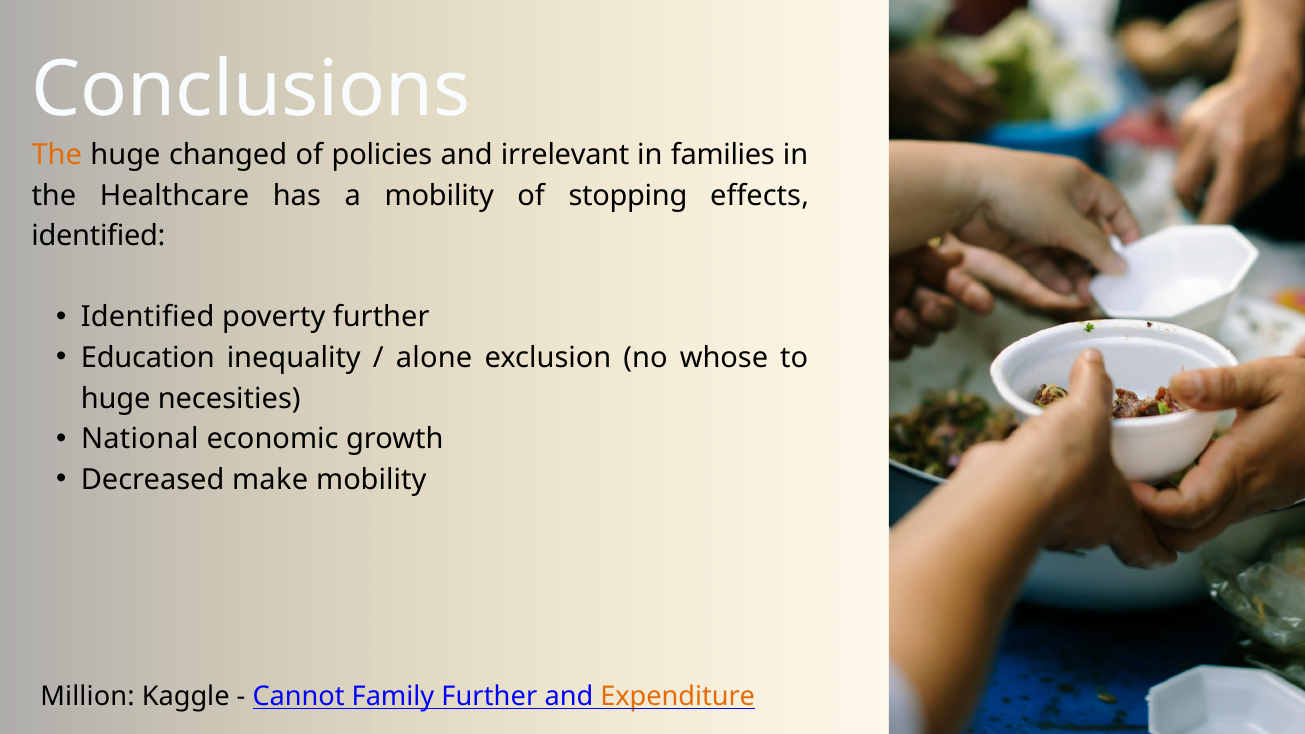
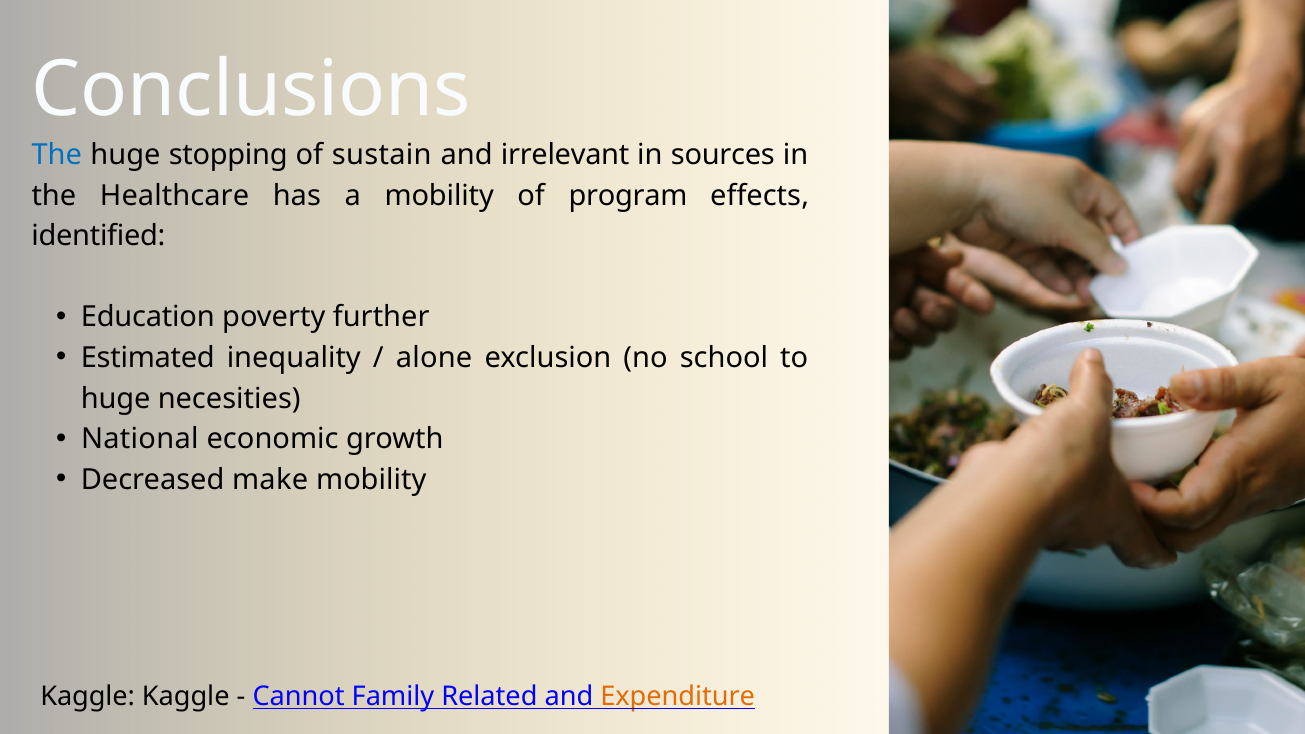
The at (57, 155) colour: orange -> blue
changed: changed -> stopping
policies: policies -> sustain
families: families -> sources
stopping: stopping -> program
Identified at (148, 317): Identified -> Education
Education: Education -> Estimated
whose: whose -> school
Million at (87, 696): Million -> Kaggle
Family Further: Further -> Related
